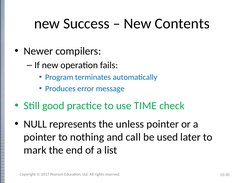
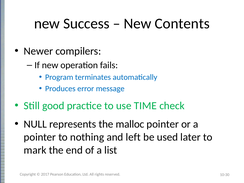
unless: unless -> malloc
call: call -> left
